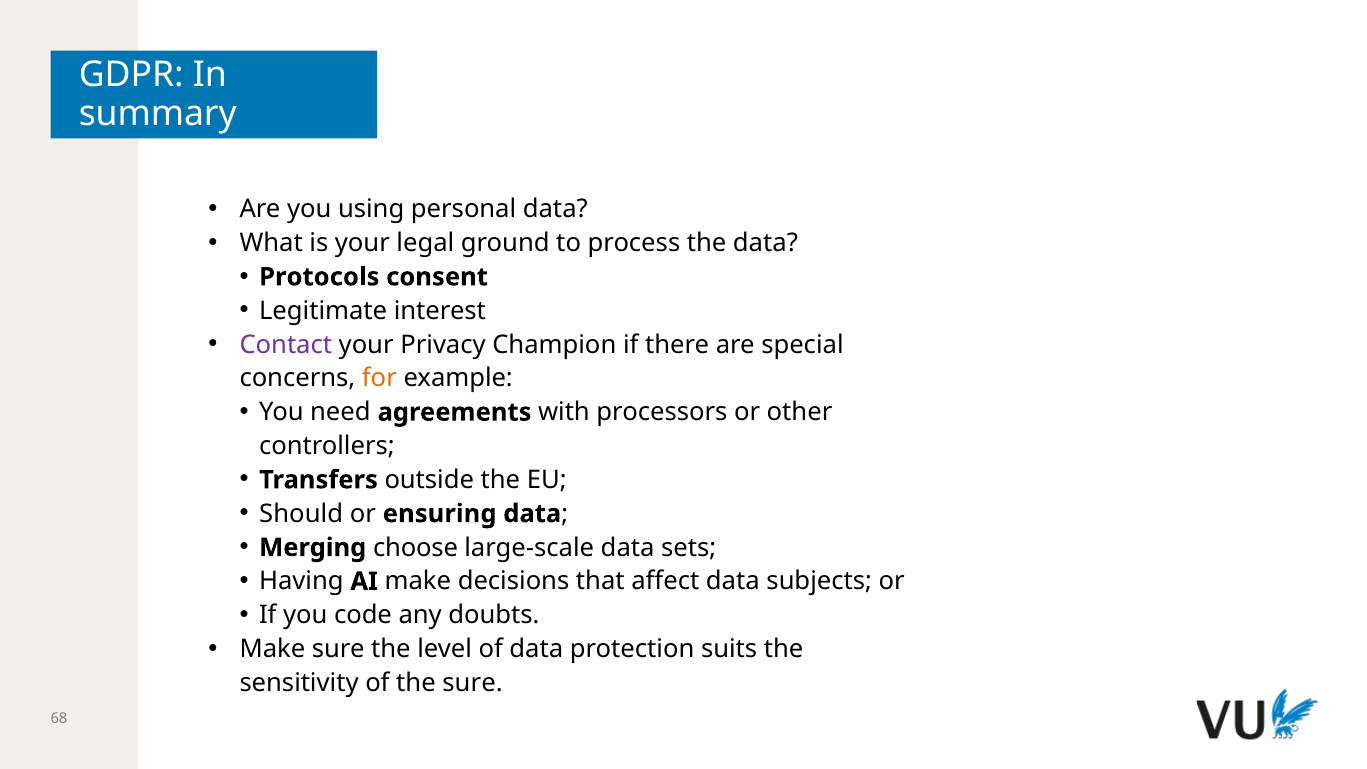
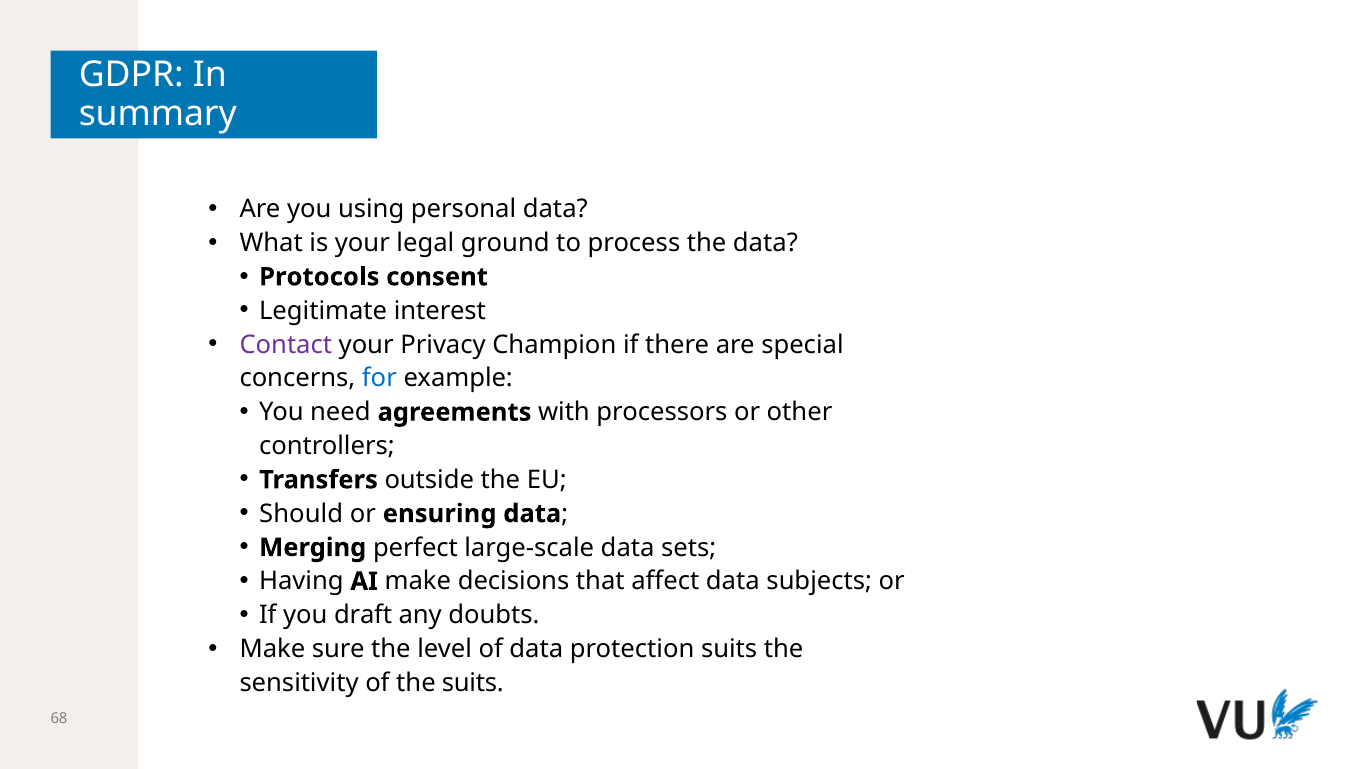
for colour: orange -> blue
choose: choose -> perfect
code: code -> draft
the sure: sure -> suits
